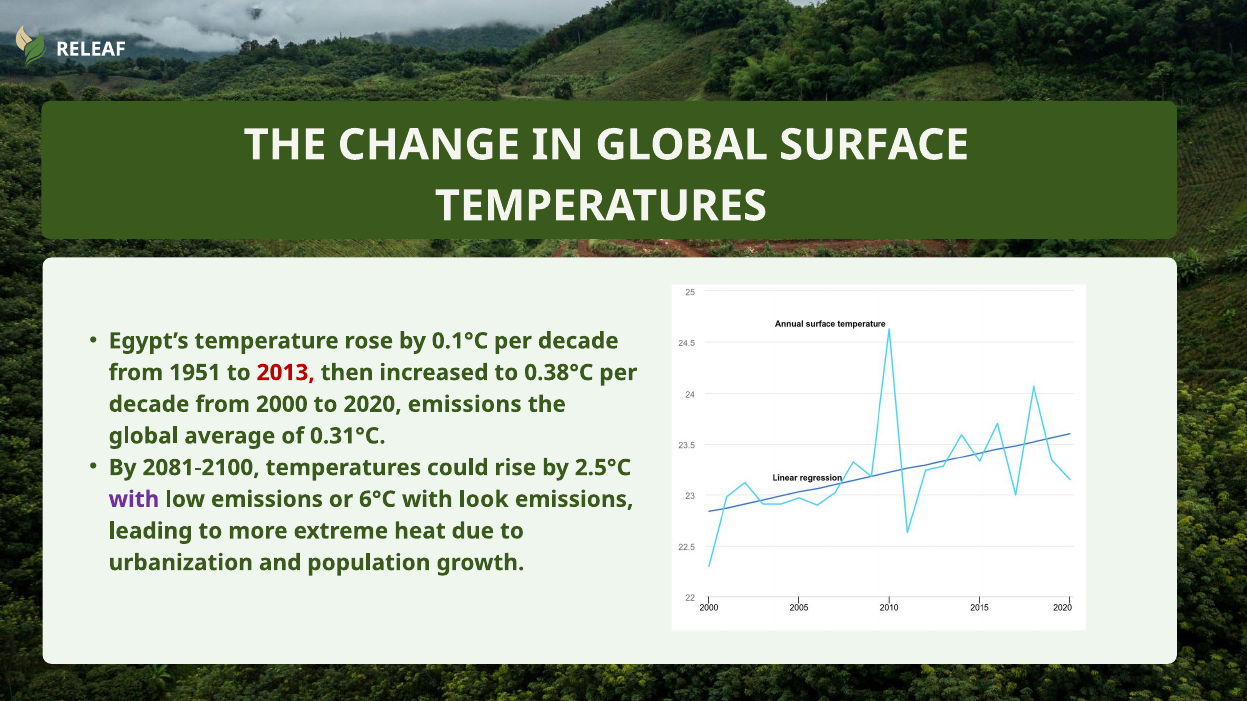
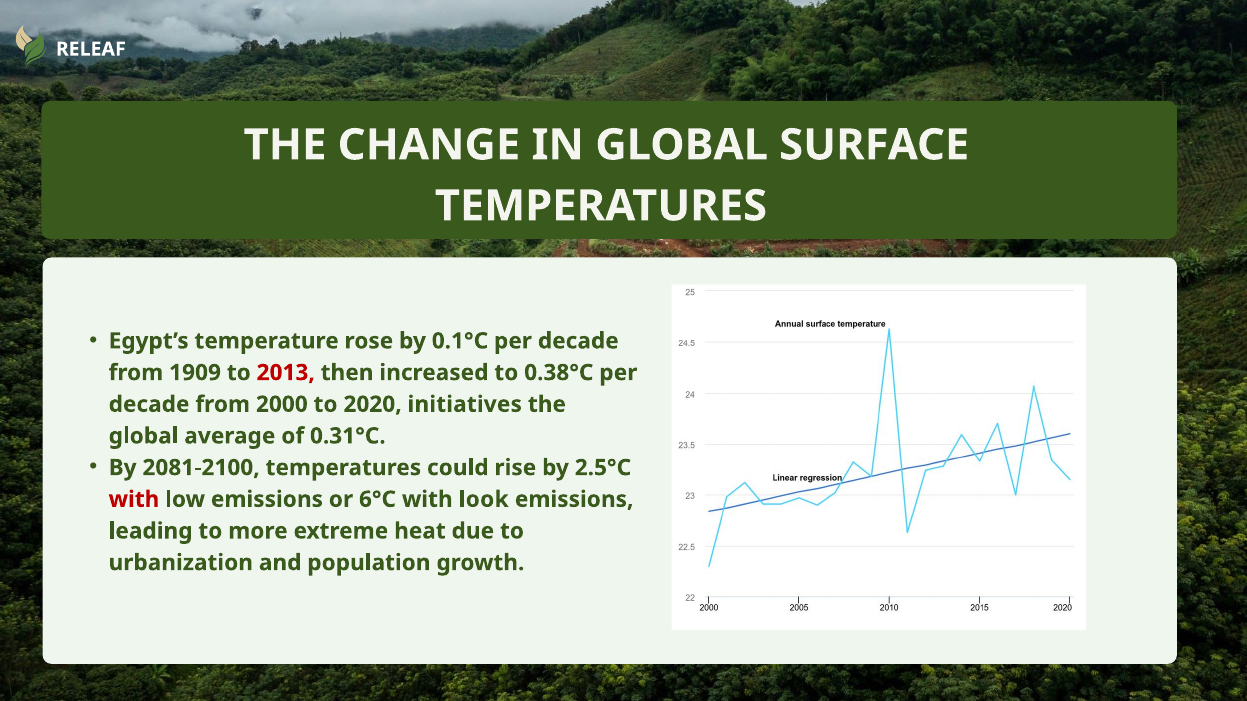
1951: 1951 -> 1909
2020 emissions: emissions -> initiatives
with at (134, 500) colour: purple -> red
